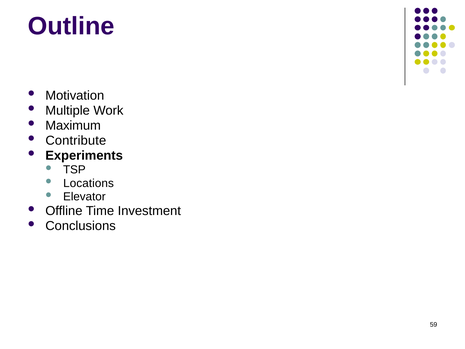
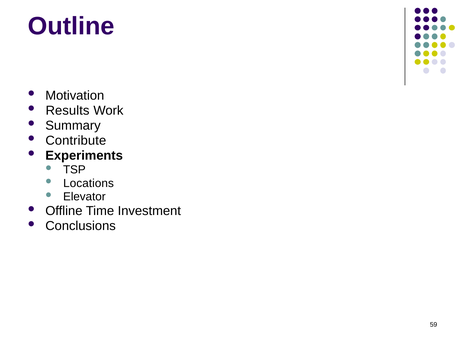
Multiple: Multiple -> Results
Maximum: Maximum -> Summary
